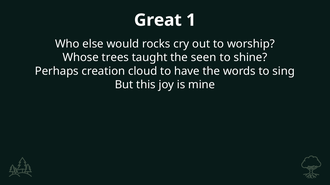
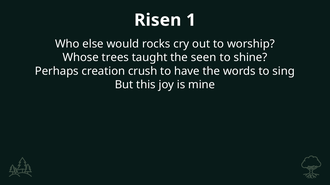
Great: Great -> Risen
cloud: cloud -> crush
